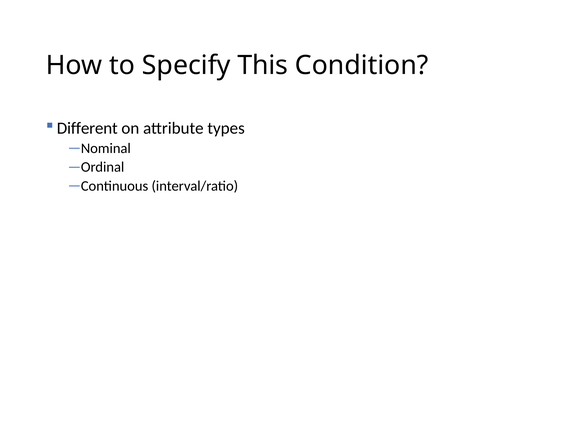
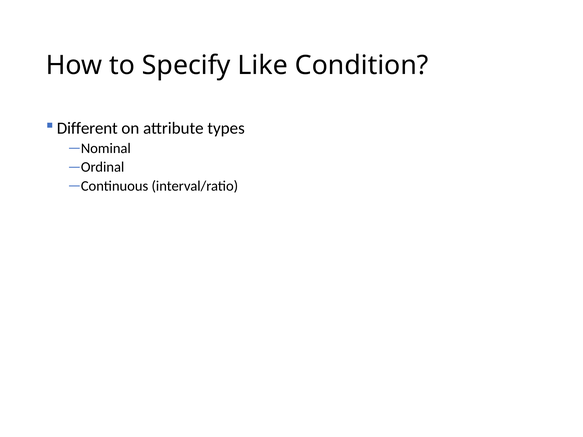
This: This -> Like
